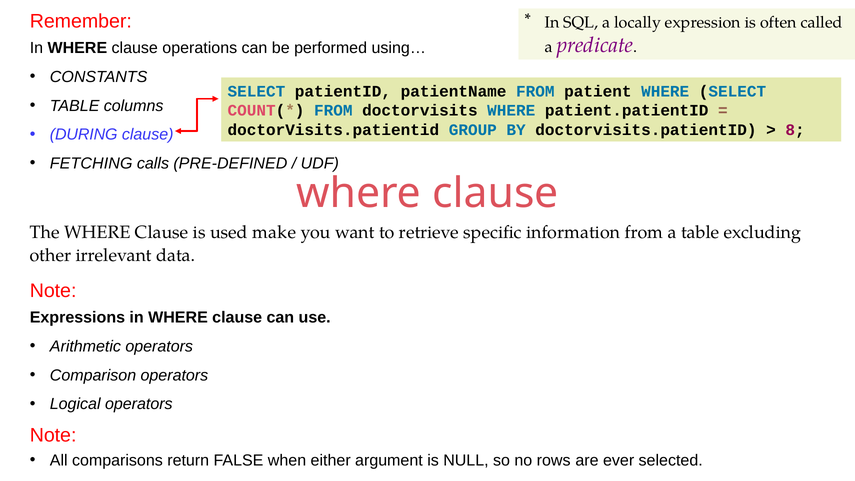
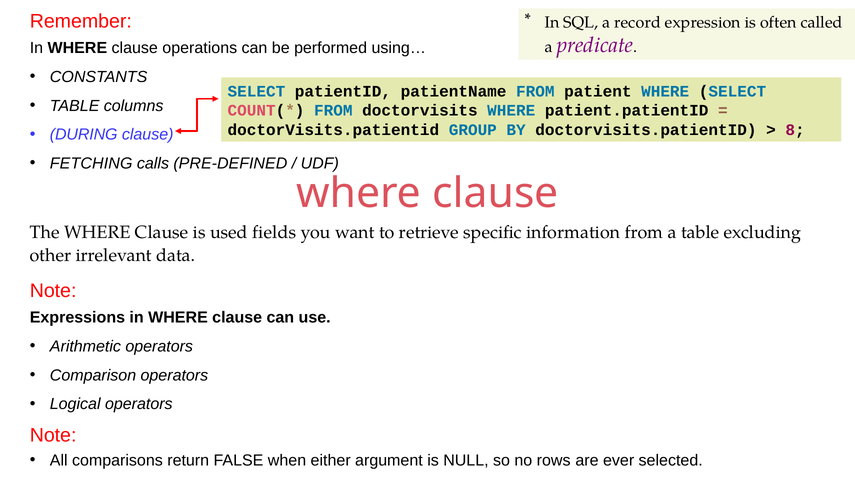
locally: locally -> record
make: make -> fields
